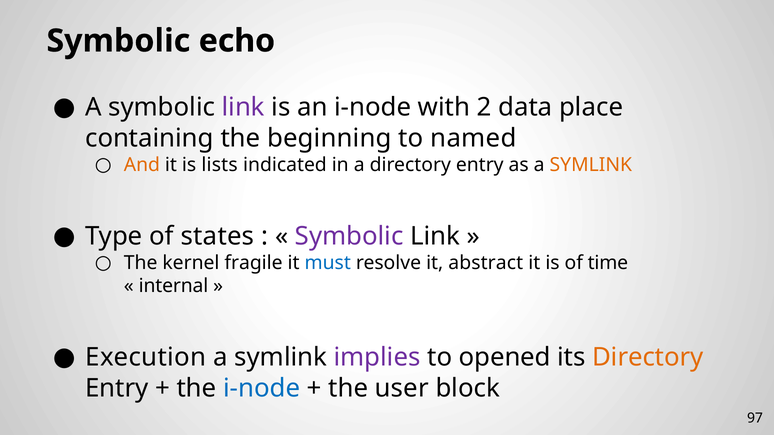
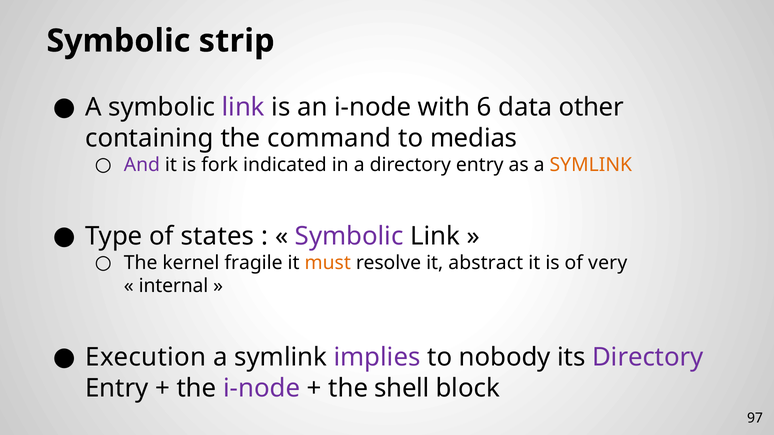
echo: echo -> strip
2: 2 -> 6
place: place -> other
beginning: beginning -> command
named: named -> medias
And colour: orange -> purple
lists: lists -> fork
must colour: blue -> orange
time: time -> very
opened: opened -> nobody
Directory at (648, 358) colour: orange -> purple
i-node at (262, 389) colour: blue -> purple
user: user -> shell
